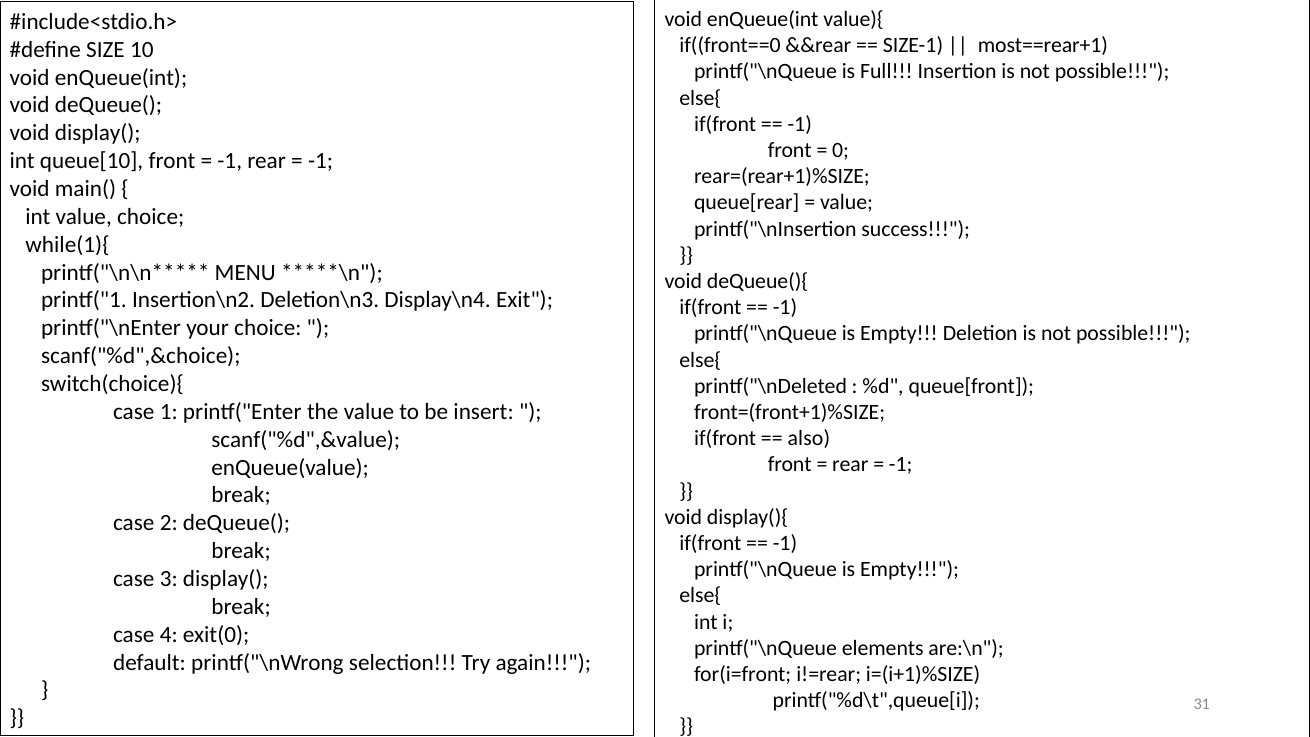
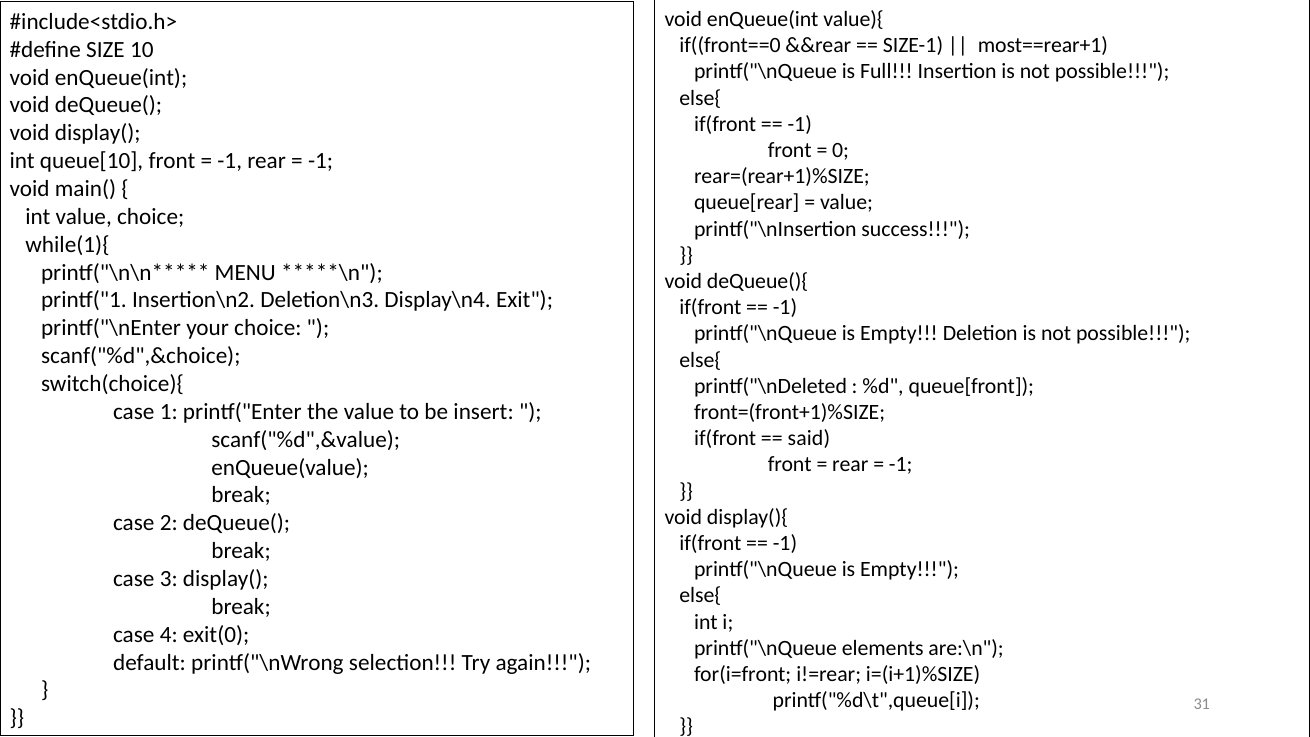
also: also -> said
